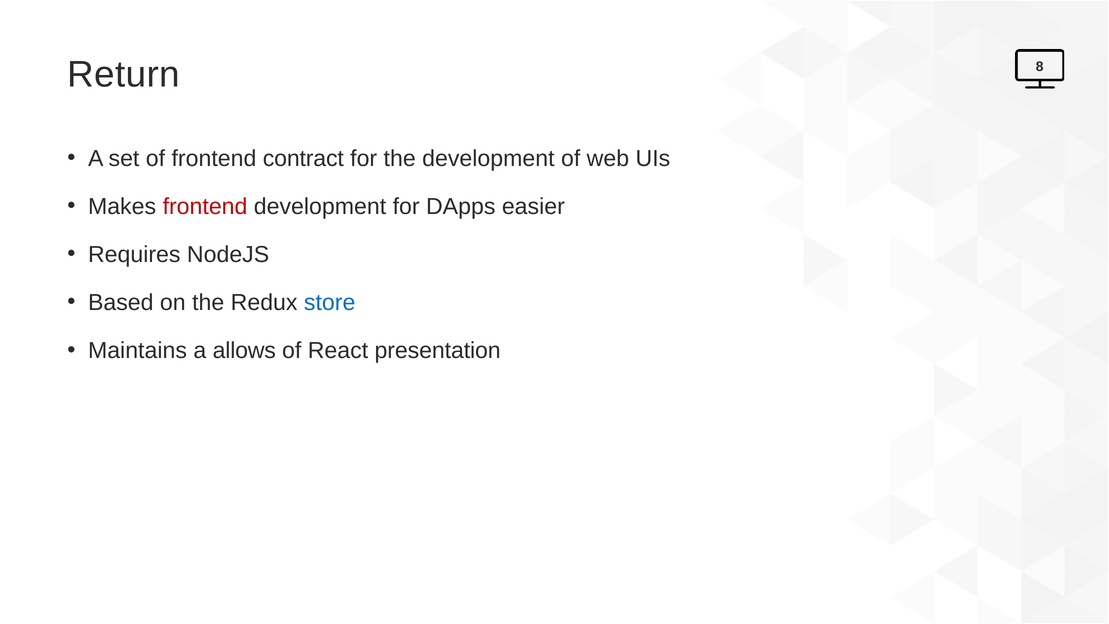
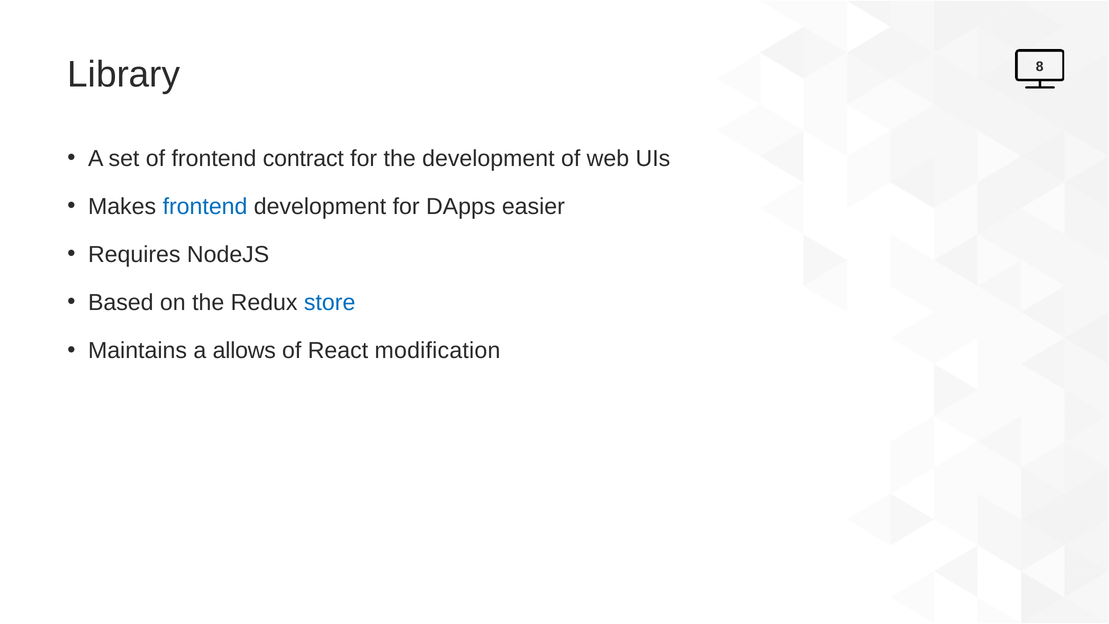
Return: Return -> Library
frontend at (205, 206) colour: red -> blue
presentation: presentation -> modification
